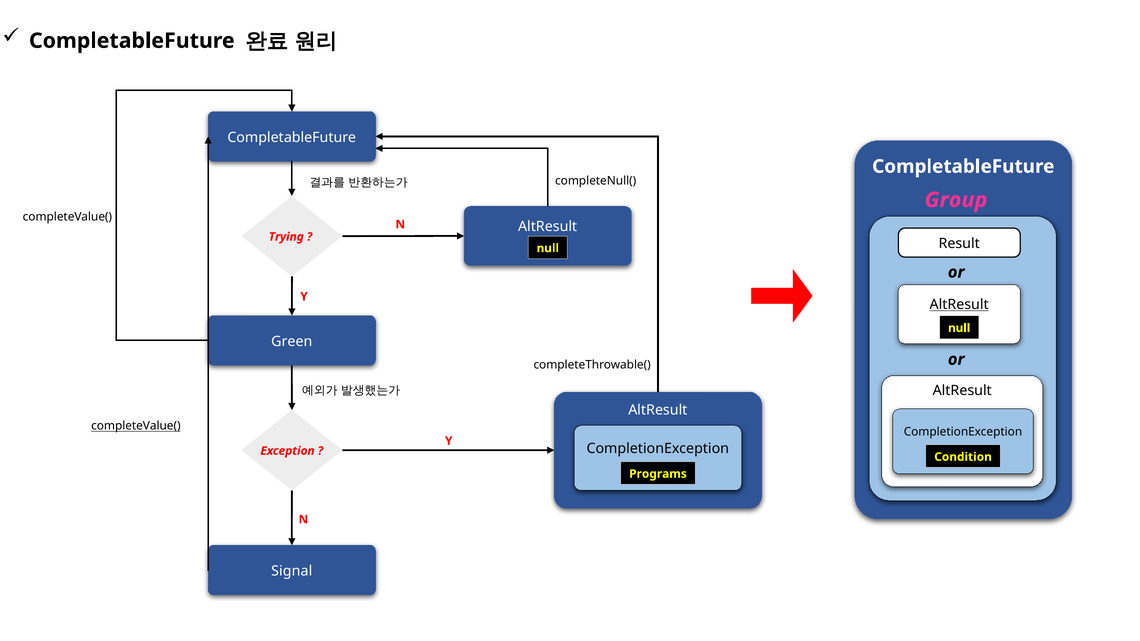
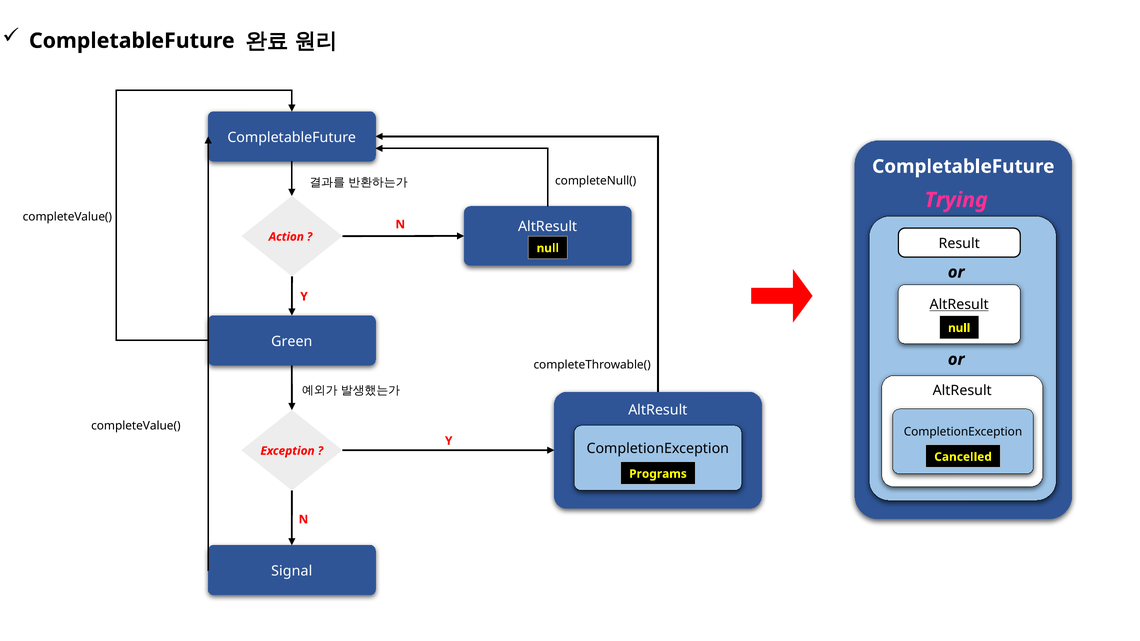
Group: Group -> Trying
Trying: Trying -> Action
completeValue( at (136, 426) underline: present -> none
Condition: Condition -> Cancelled
